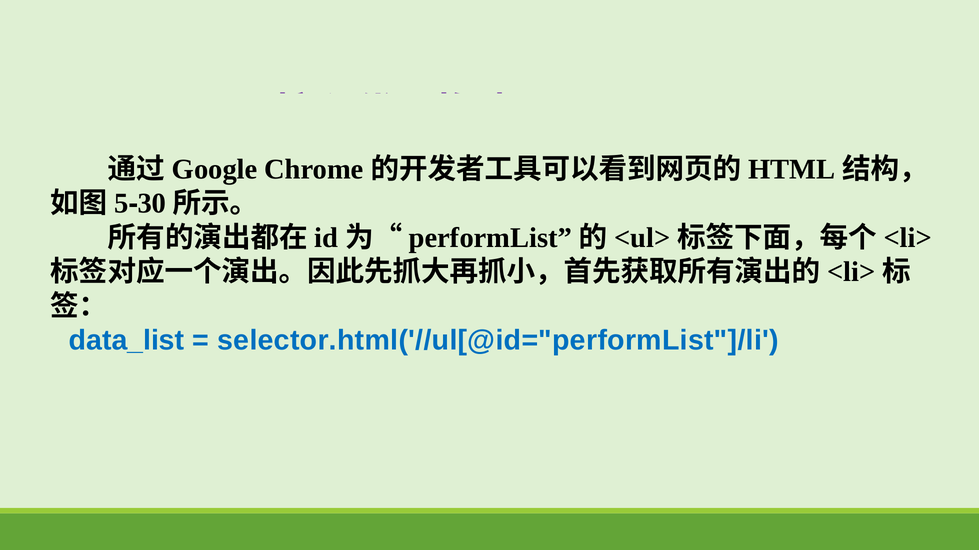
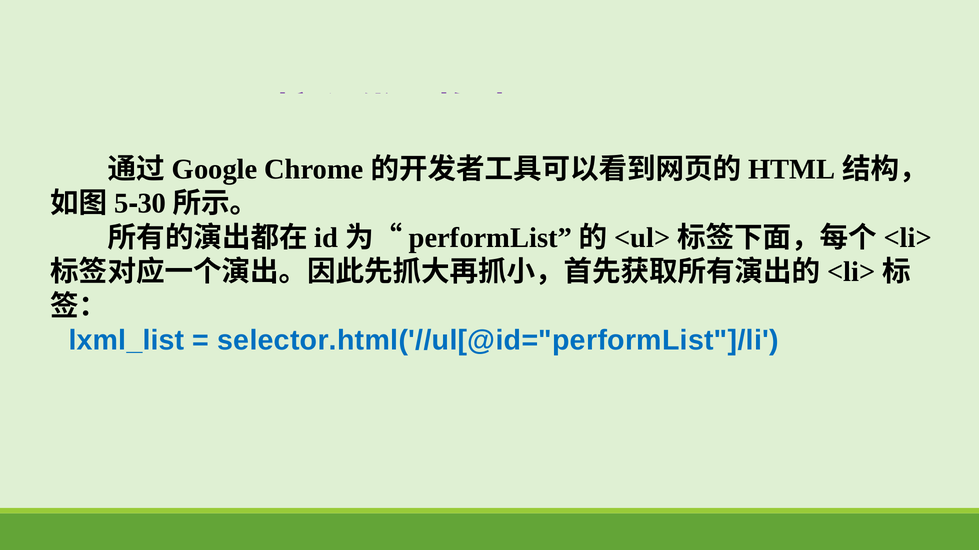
data_list: data_list -> lxml_list
